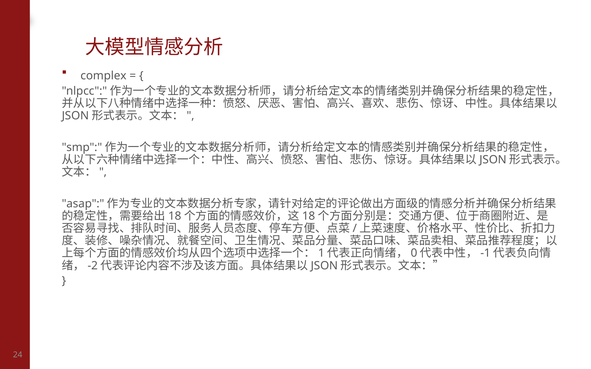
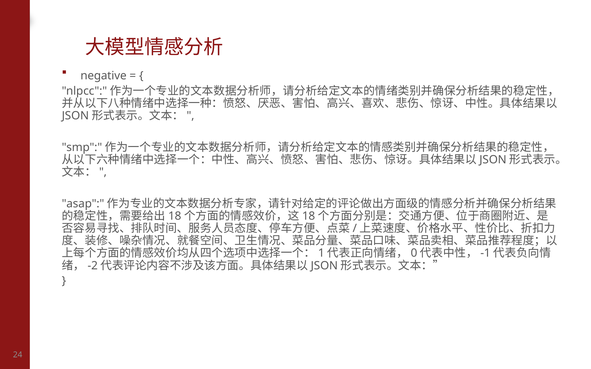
complex: complex -> negative
